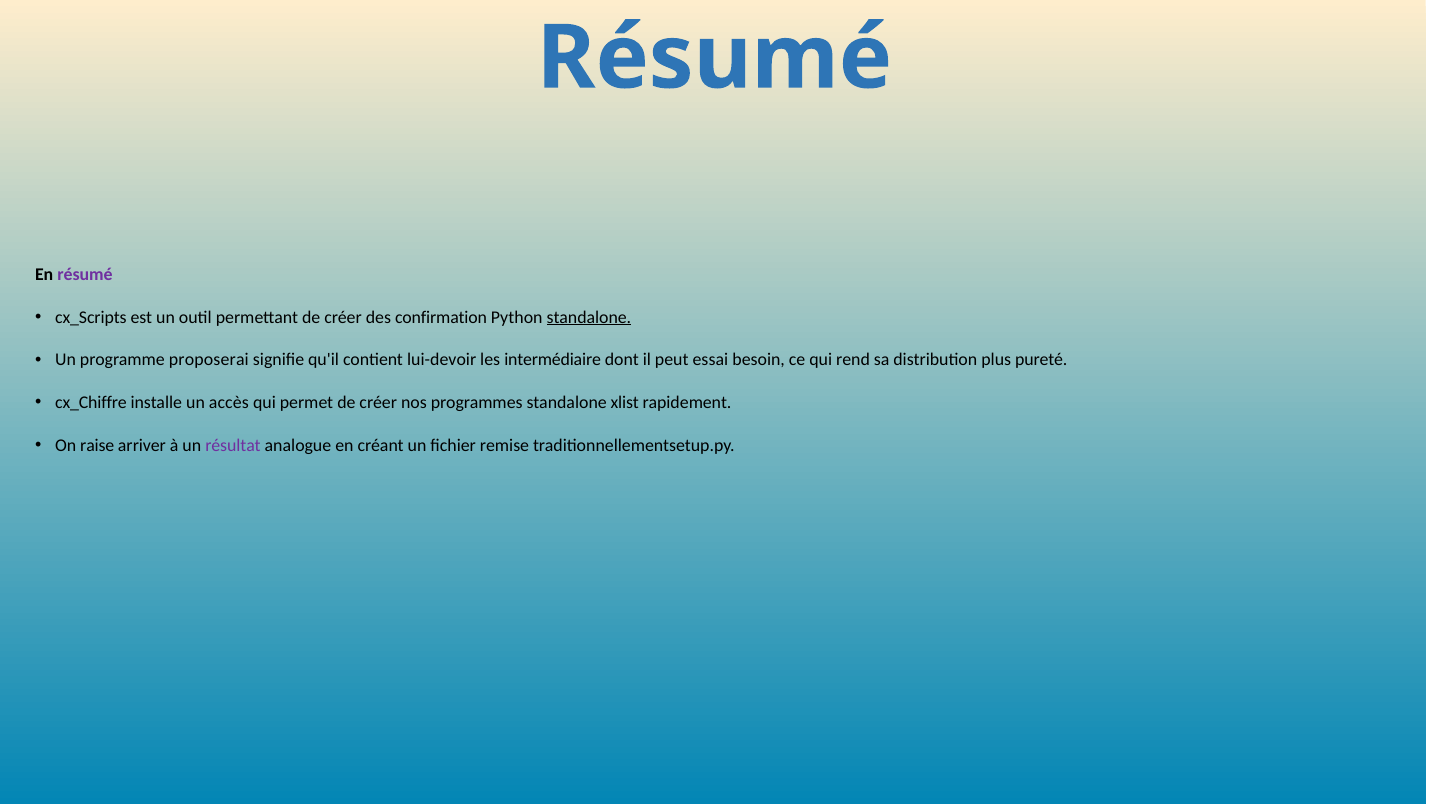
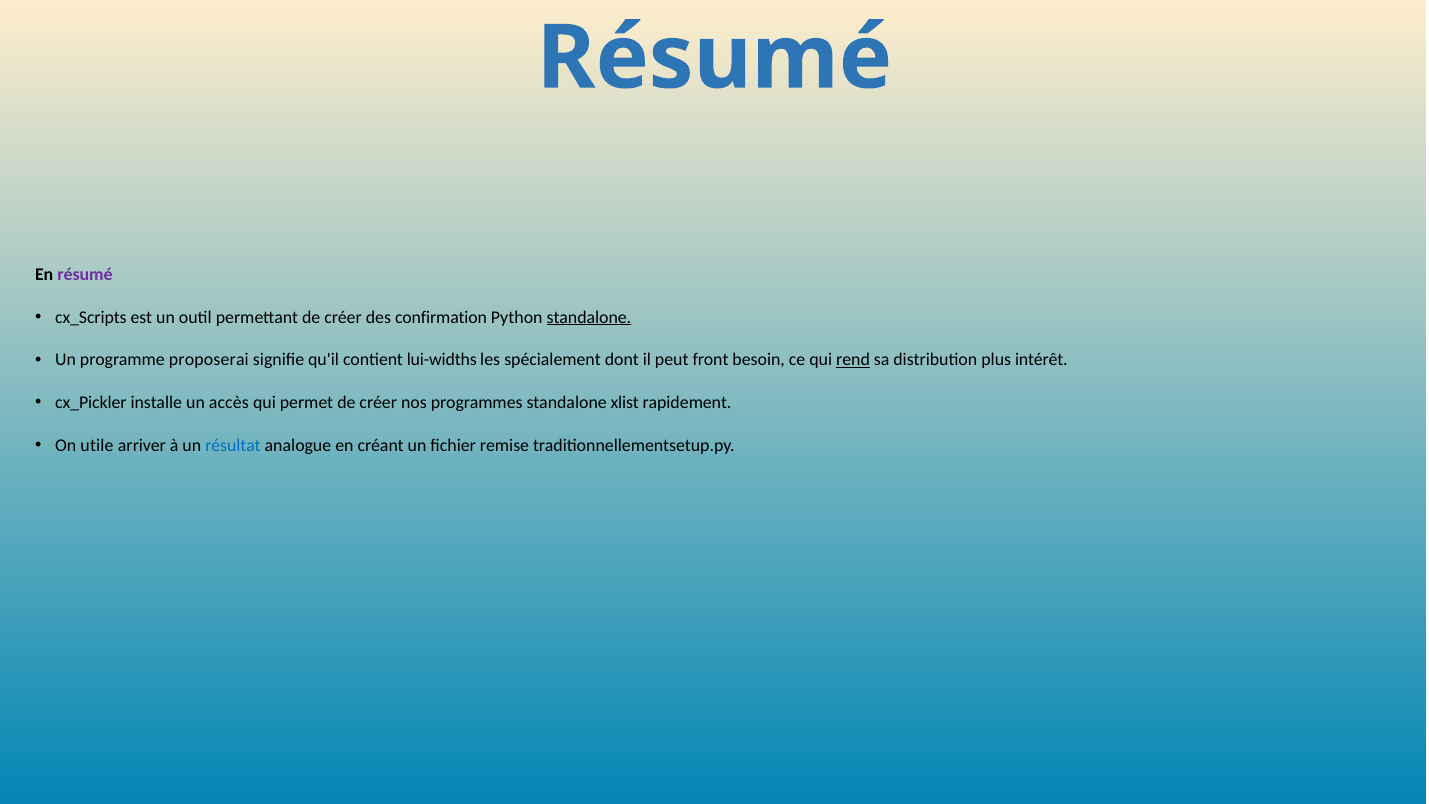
lui-devoir: lui-devoir -> lui-widths
intermédiaire: intermédiaire -> spécialement
essai: essai -> front
rend underline: none -> present
pureté: pureté -> intérêt
cx_Chiffre: cx_Chiffre -> cx_Pickler
raise: raise -> utile
résultat colour: purple -> blue
